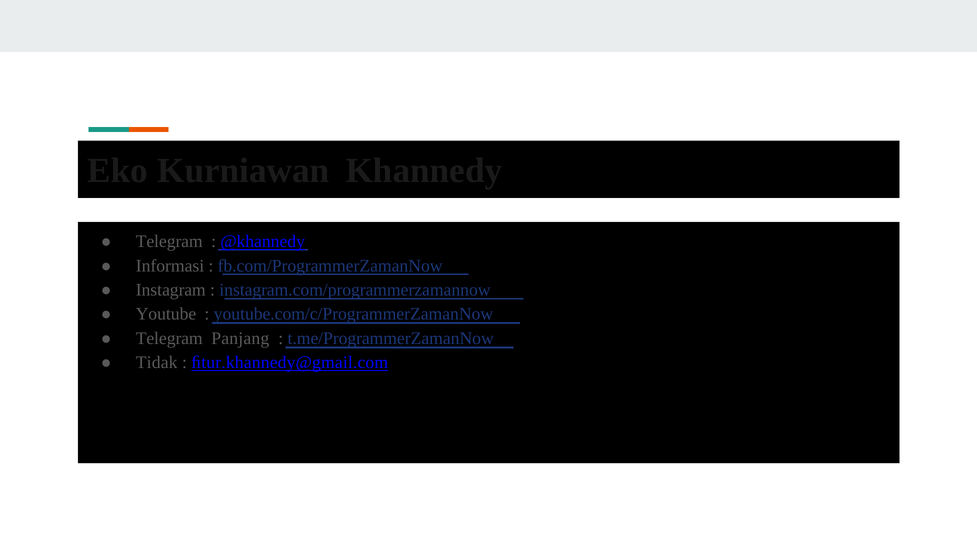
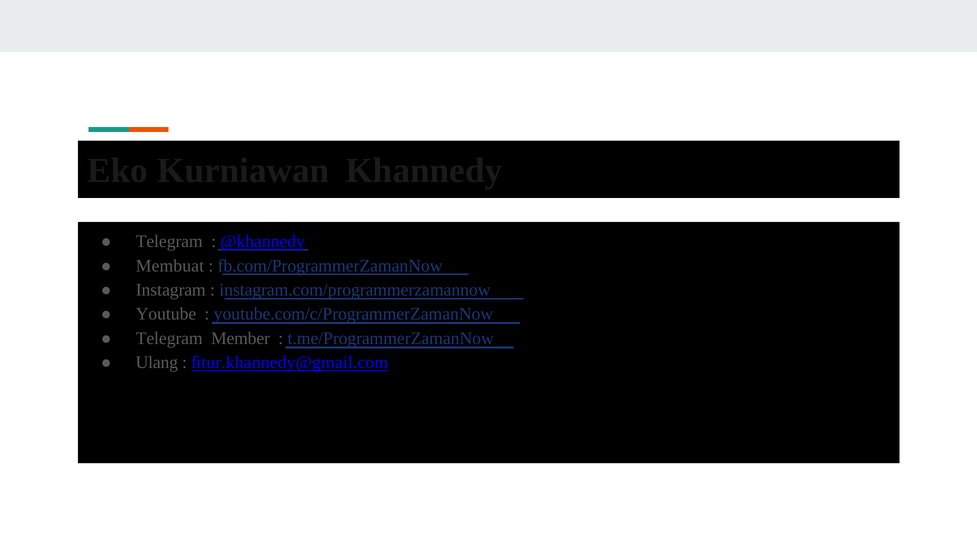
Informasi: Informasi -> Membuat
Panjang: Panjang -> Member
Tidak: Tidak -> Ulang
